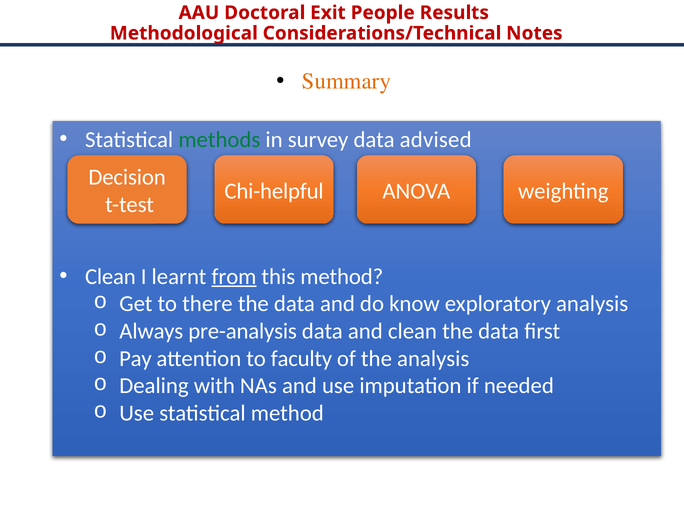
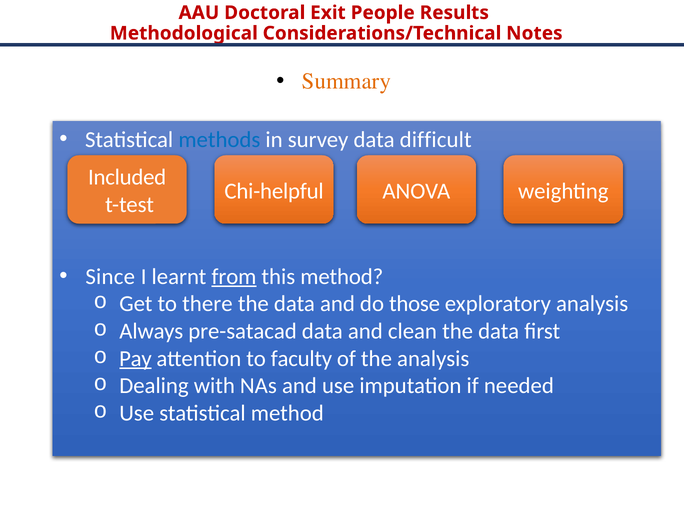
methods colour: green -> blue
advised: advised -> difficult
Decision: Decision -> Included
Clean at (110, 276): Clean -> Since
know: know -> those
pre-analysis: pre-analysis -> pre-satacad
Pay underline: none -> present
